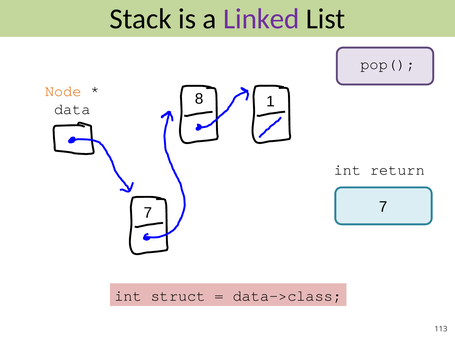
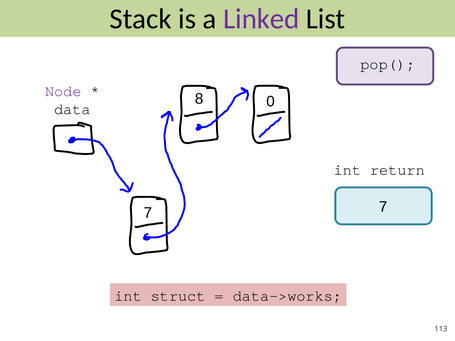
Node colour: orange -> purple
1: 1 -> 0
data->class: data->class -> data->works
